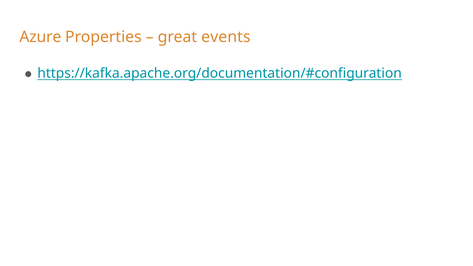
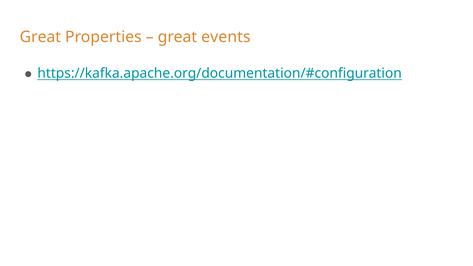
Azure at (40, 37): Azure -> Great
